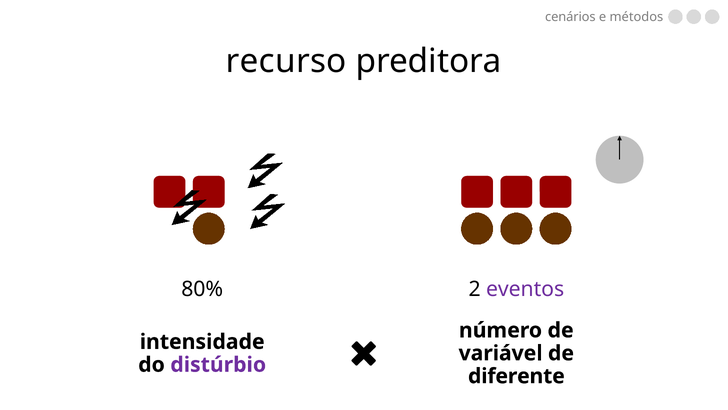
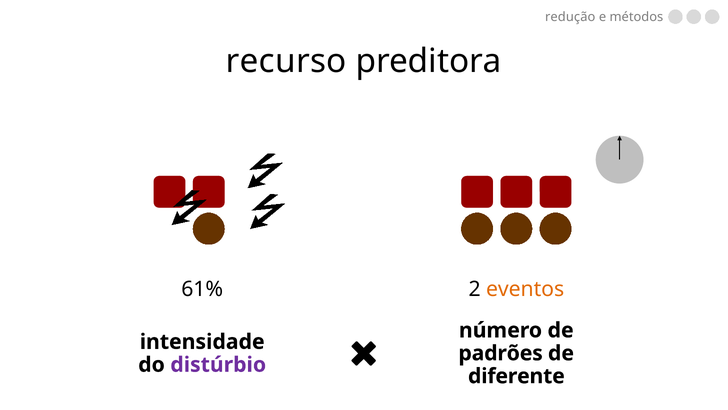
cenários: cenários -> redução
80%: 80% -> 61%
eventos colour: purple -> orange
variável: variável -> padrões
